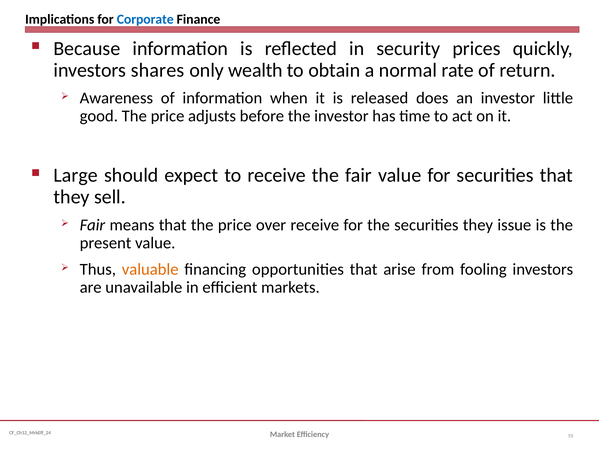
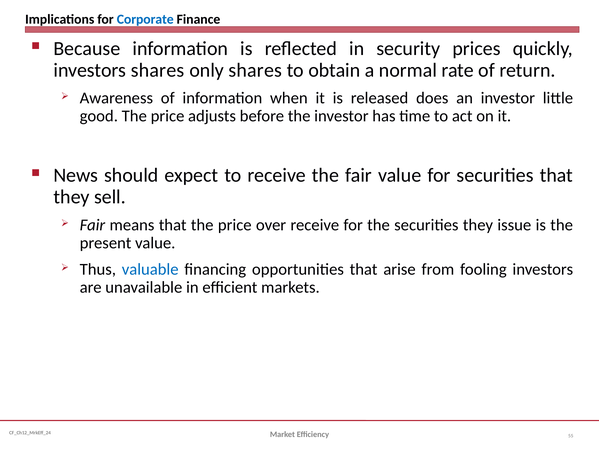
only wealth: wealth -> shares
Large: Large -> News
valuable colour: orange -> blue
